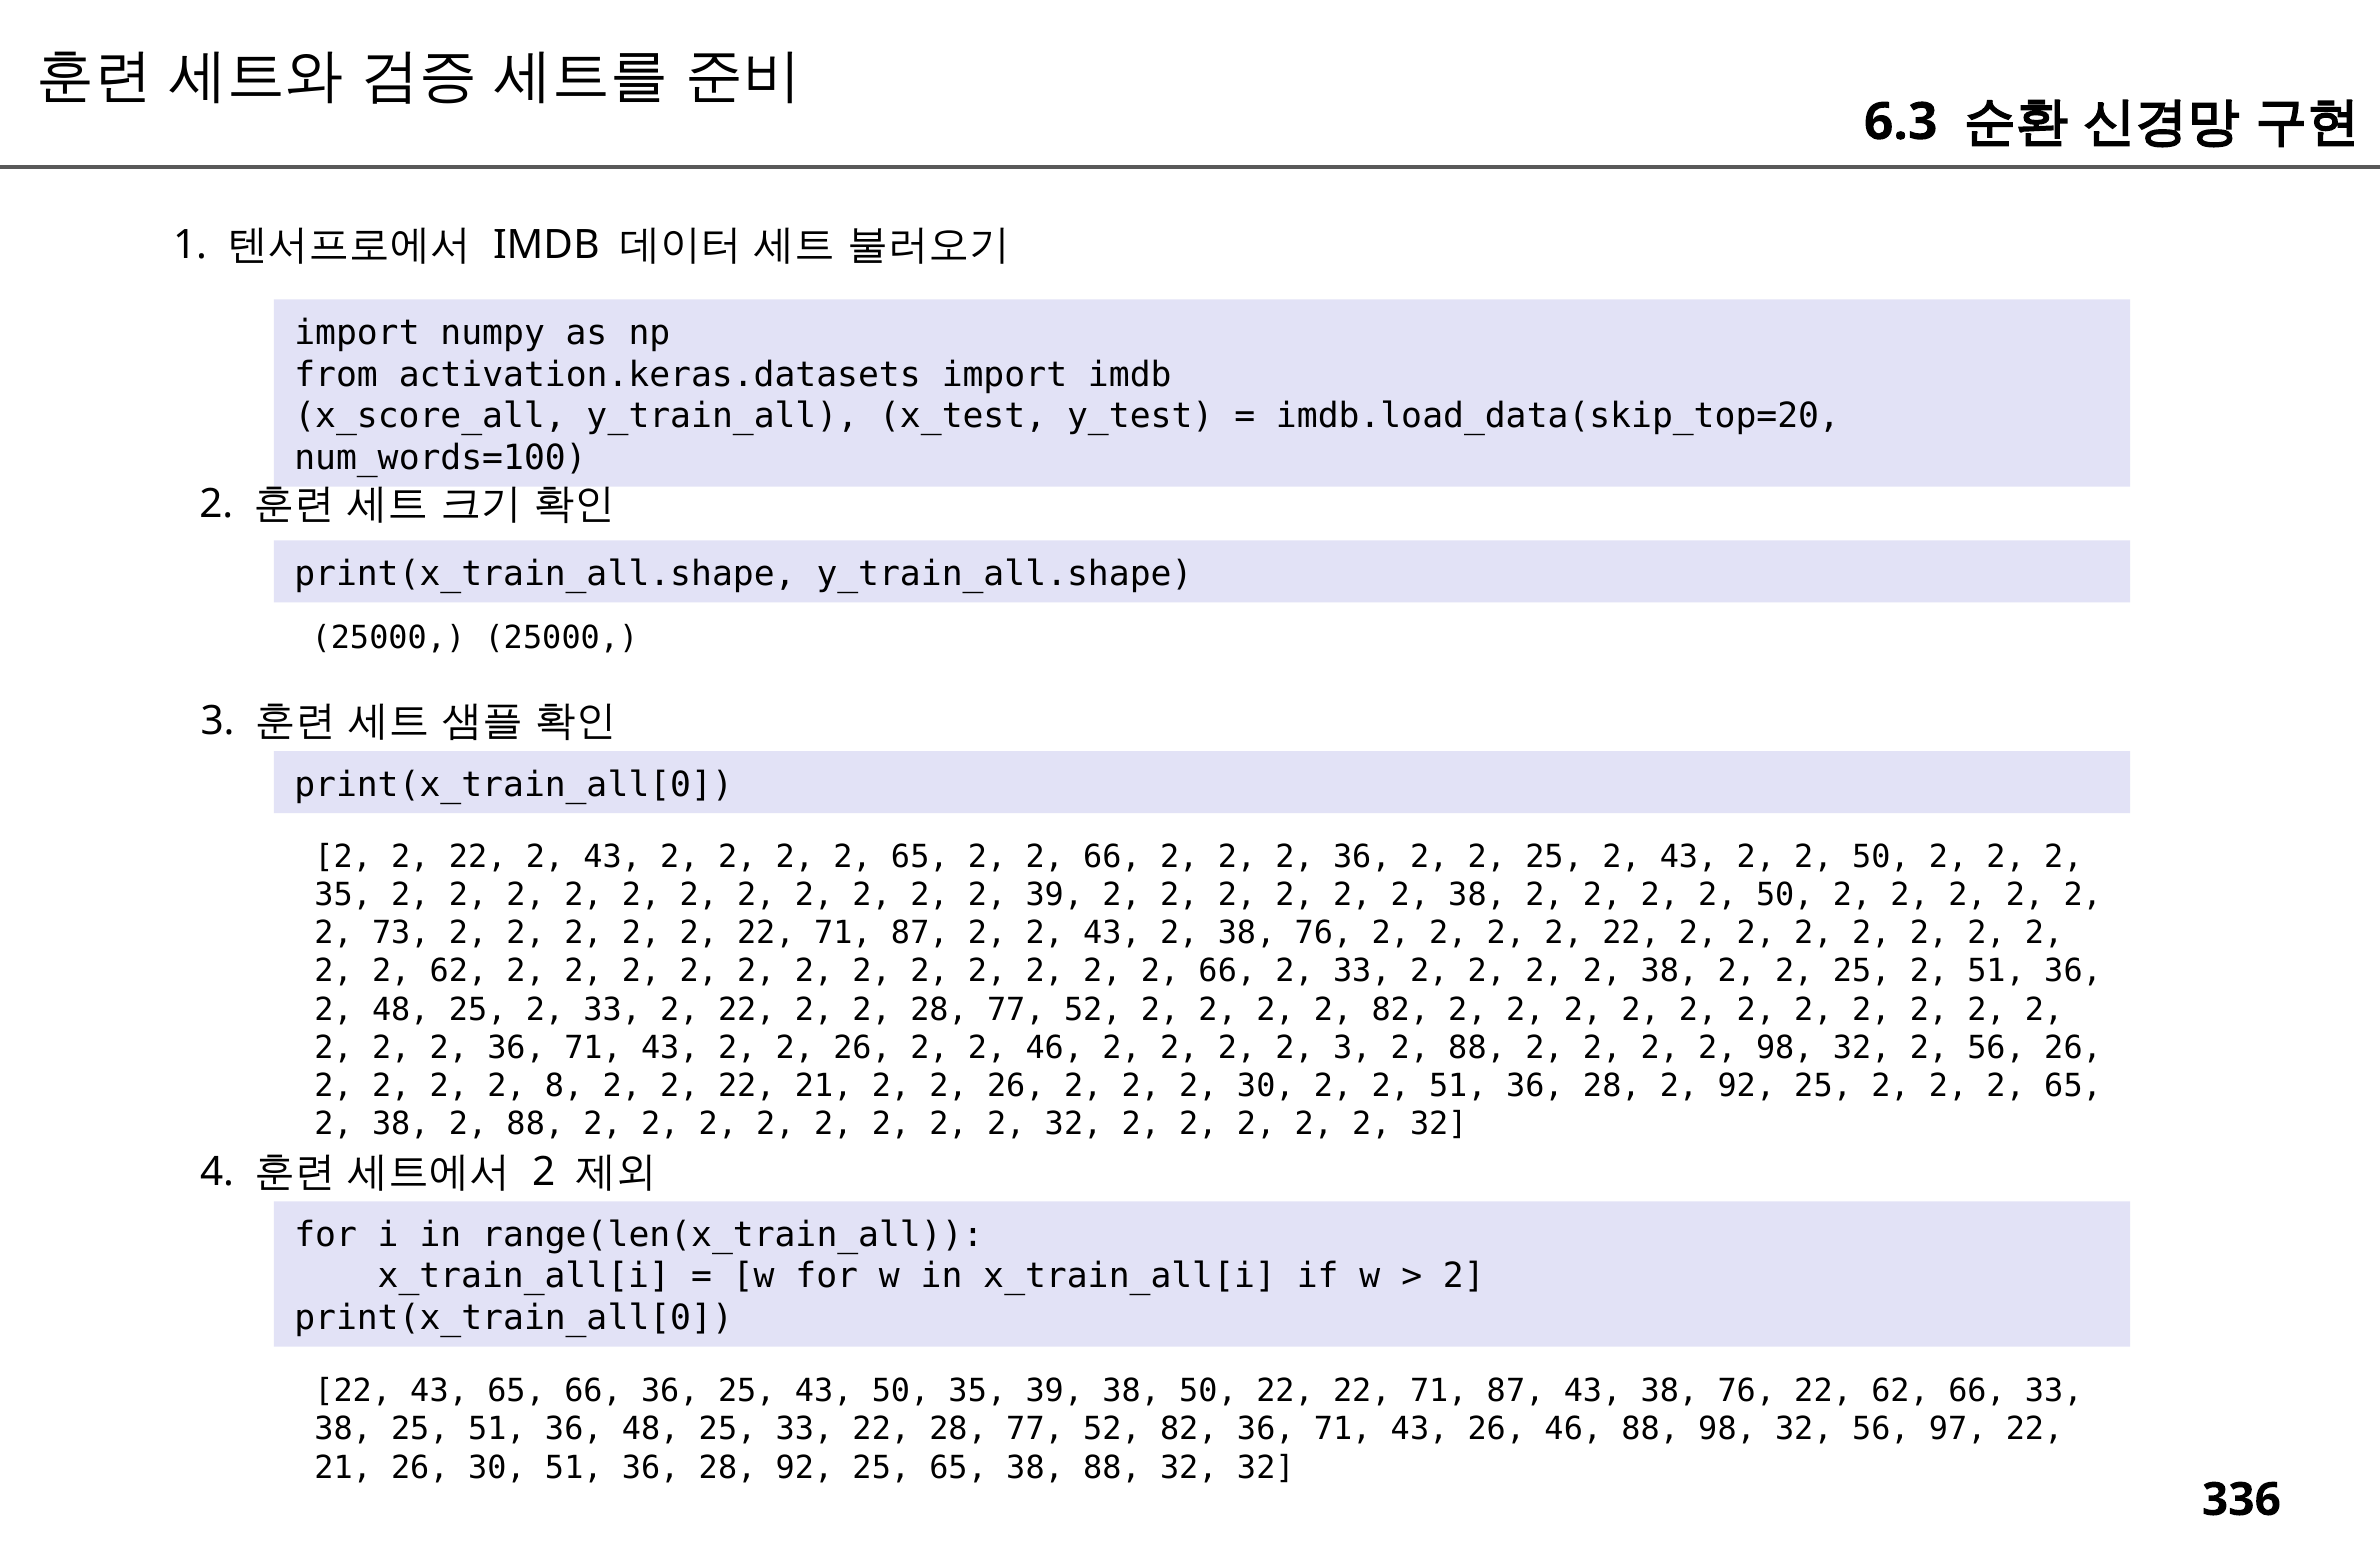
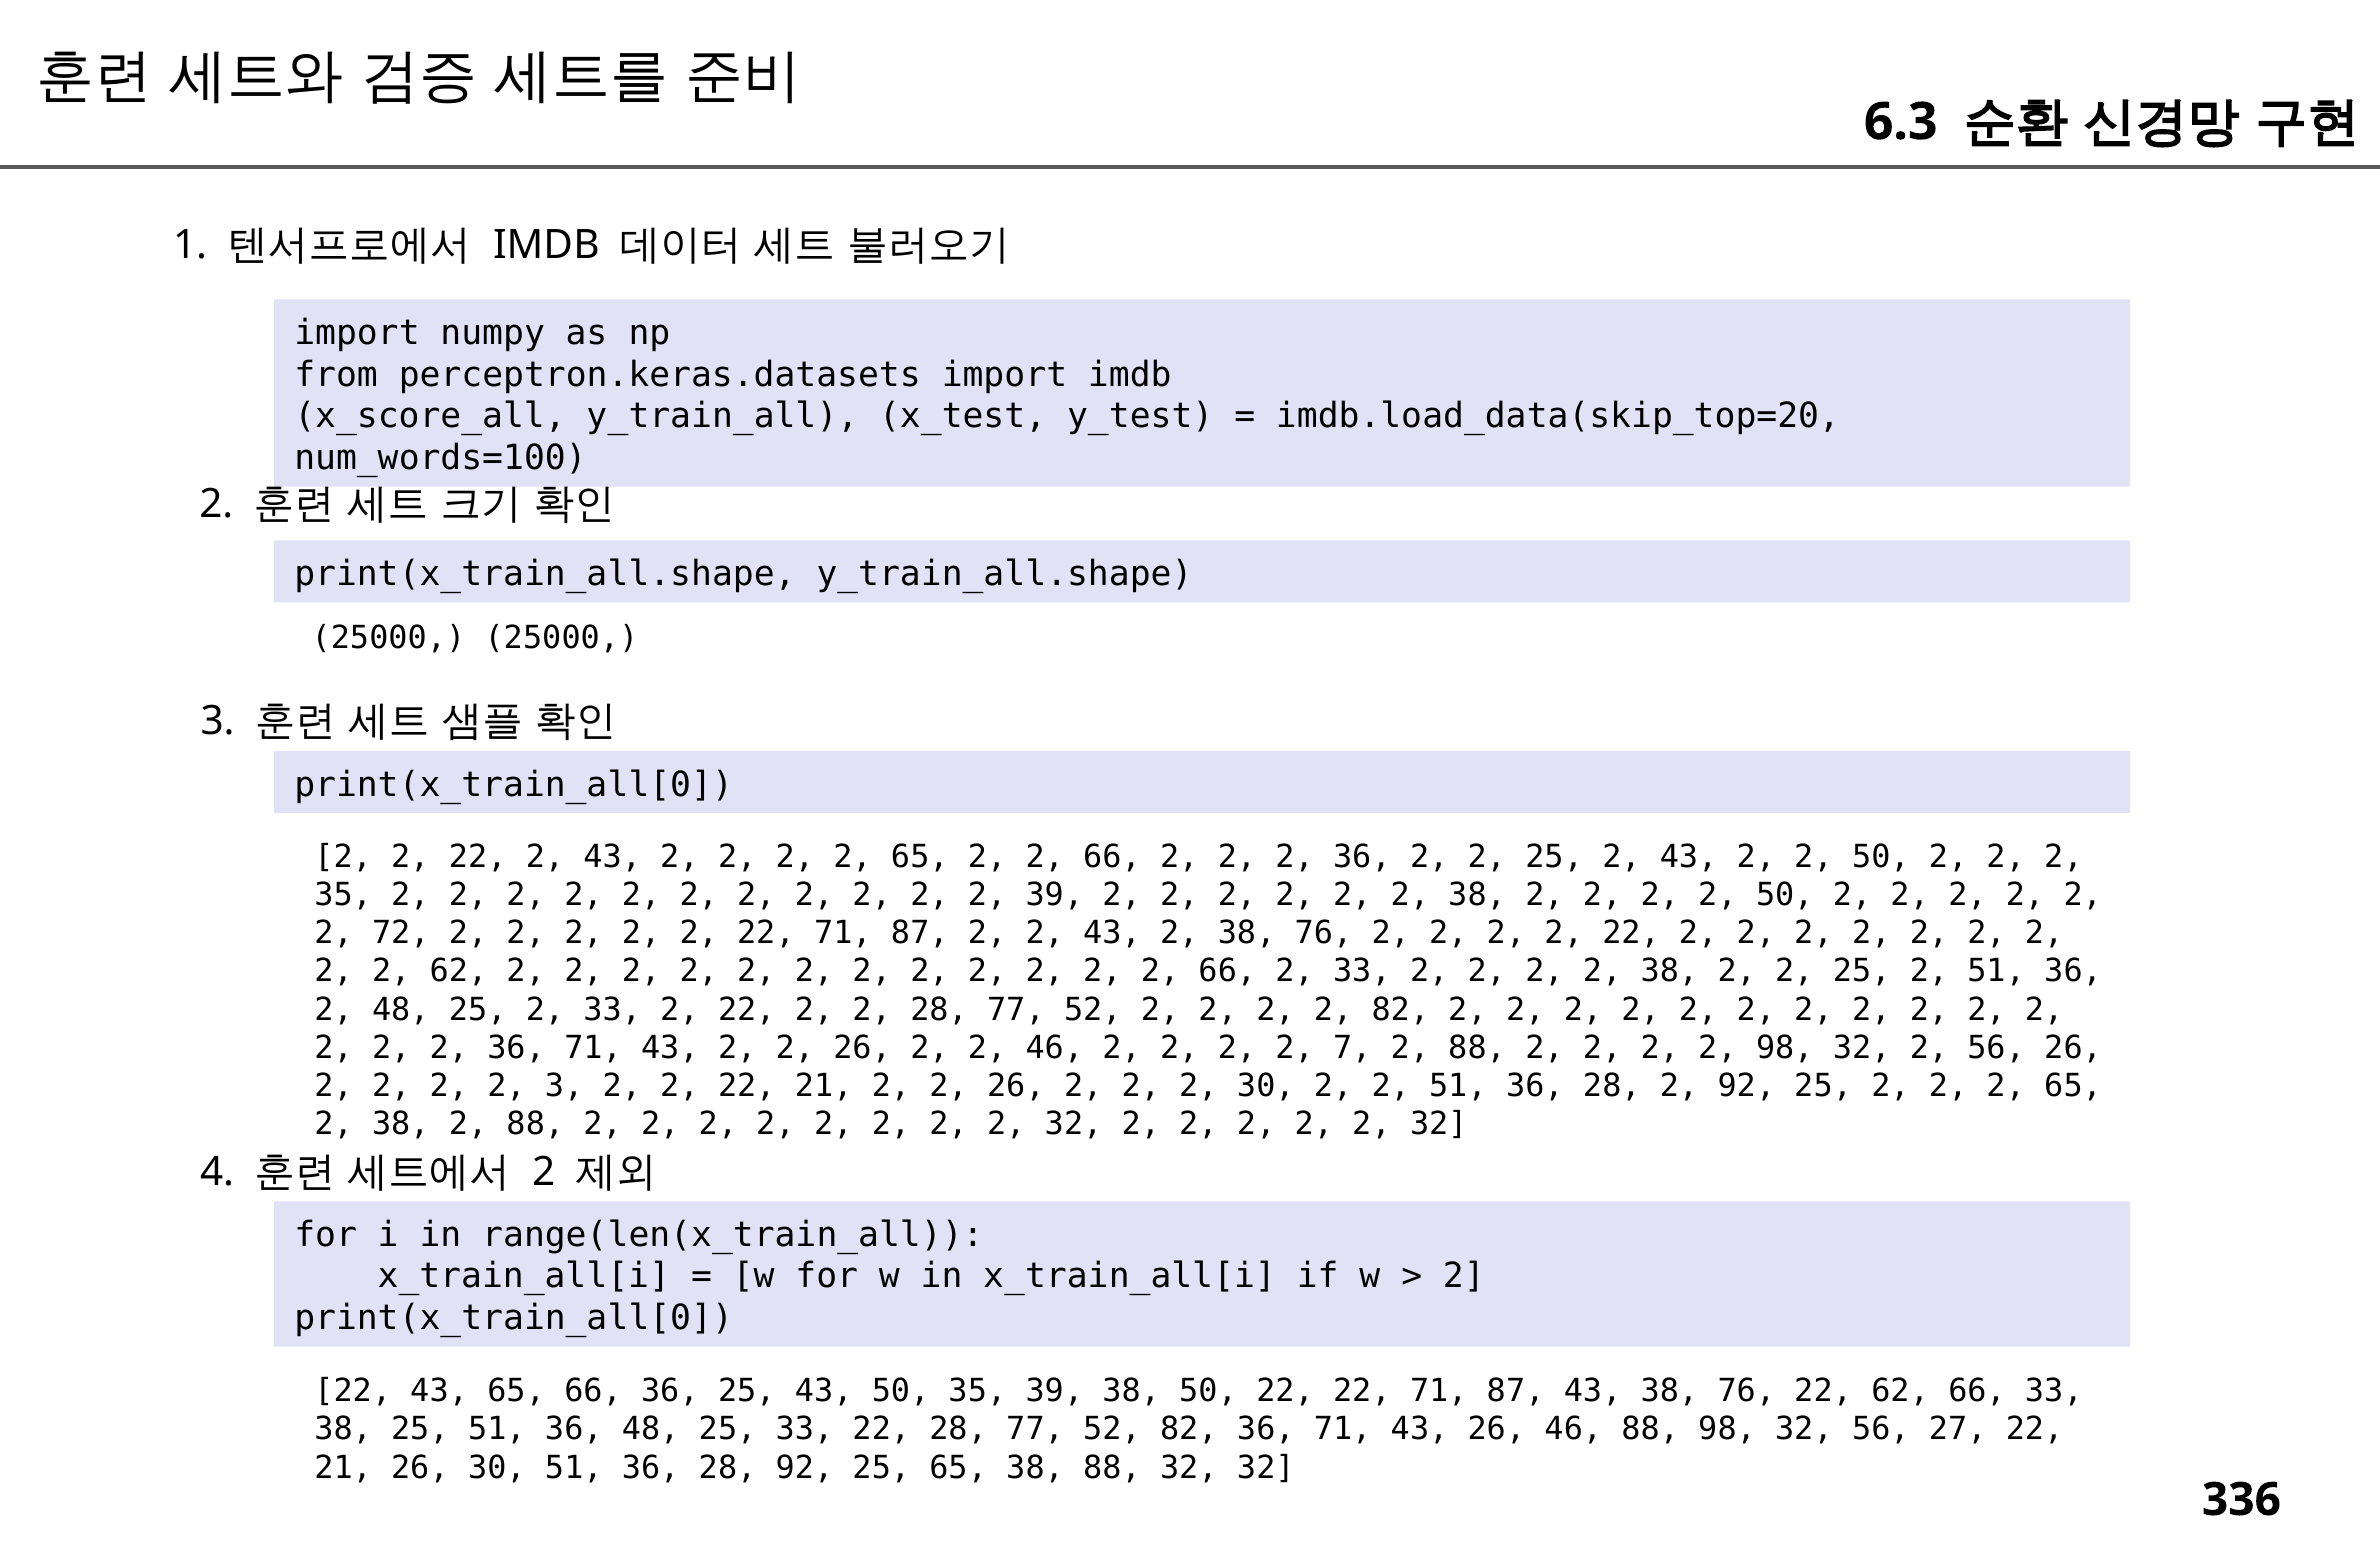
activation.keras.datasets: activation.keras.datasets -> perceptron.keras.datasets
73: 73 -> 72
2 3: 3 -> 7
2 8: 8 -> 3
97: 97 -> 27
